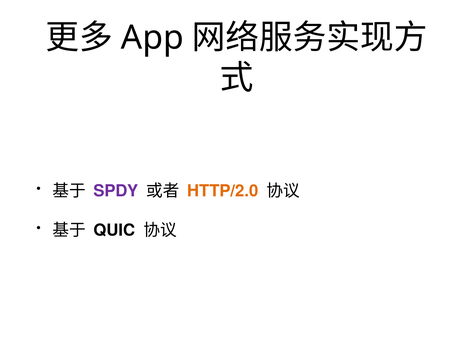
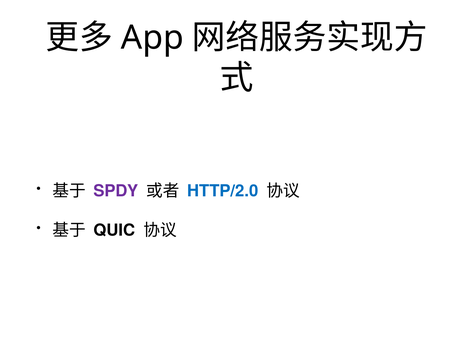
HTTP/2.0 colour: orange -> blue
